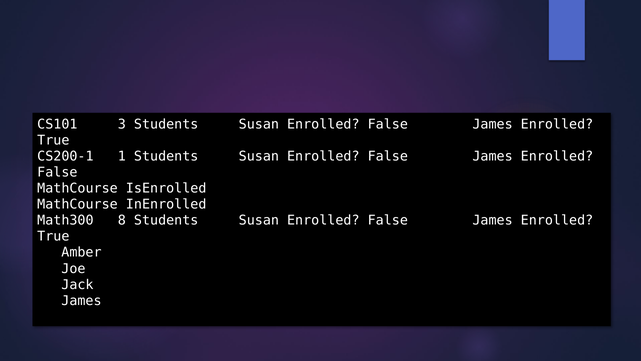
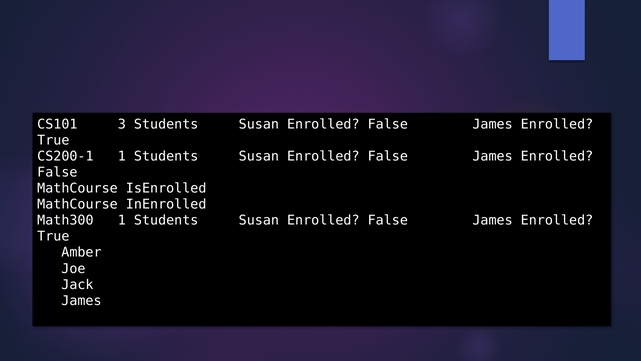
Math300 8: 8 -> 1
